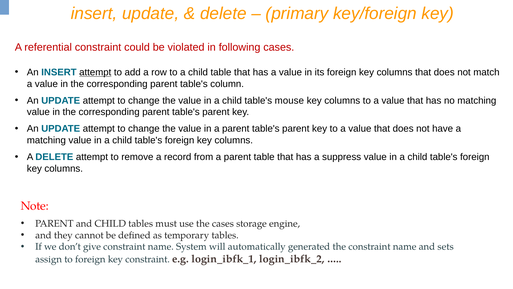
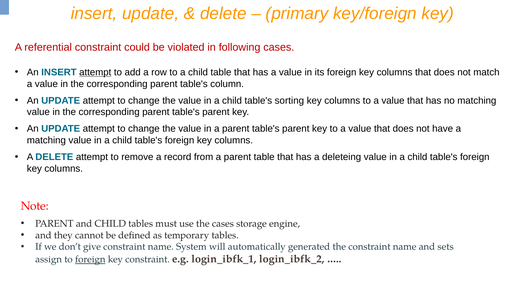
mouse: mouse -> sorting
suppress: suppress -> deleteing
foreign at (90, 259) underline: none -> present
